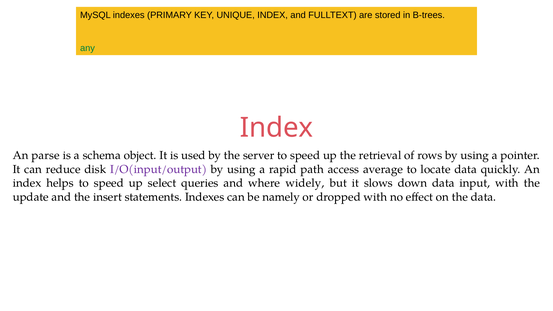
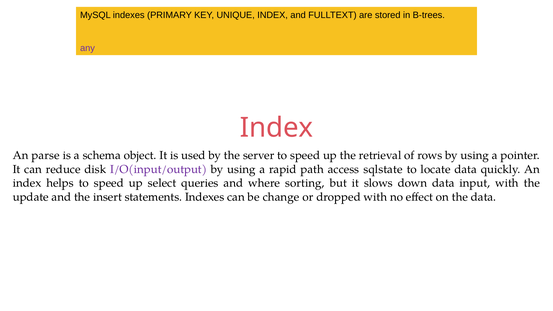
any colour: green -> purple
average: average -> sqlstate
widely: widely -> sorting
namely: namely -> change
